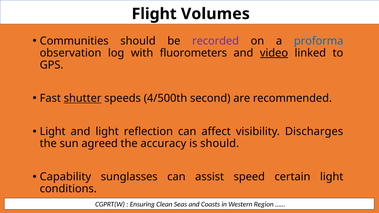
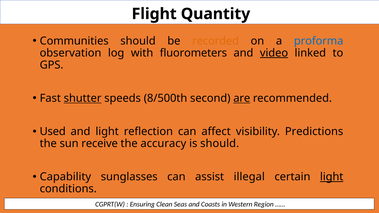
Volumes: Volumes -> Quantity
recorded colour: purple -> orange
4/500th: 4/500th -> 8/500th
are underline: none -> present
Light at (53, 132): Light -> Used
Discharges: Discharges -> Predictions
agreed: agreed -> receive
speed: speed -> illegal
light at (332, 177) underline: none -> present
